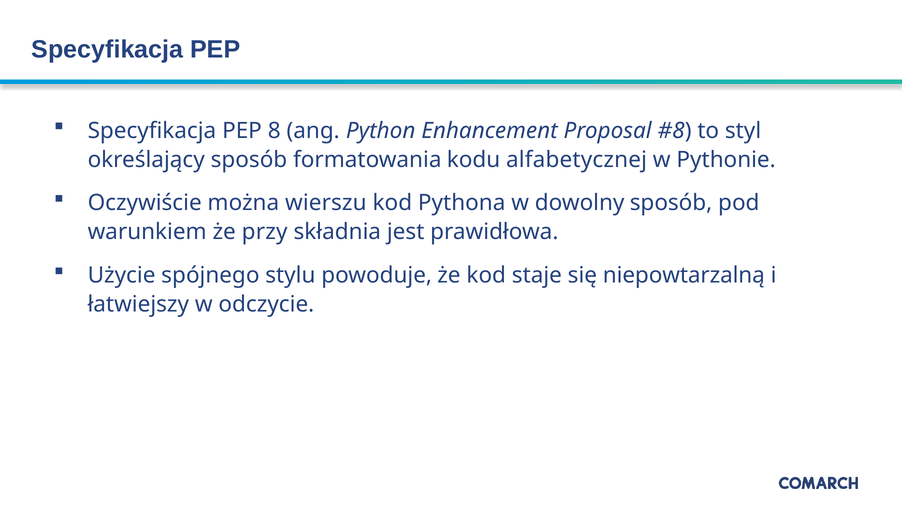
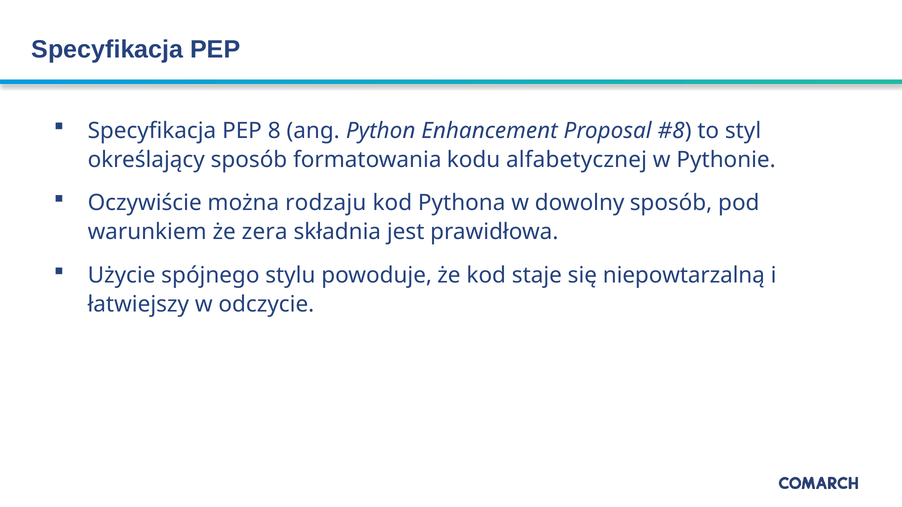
wierszu: wierszu -> rodzaju
przy: przy -> zera
